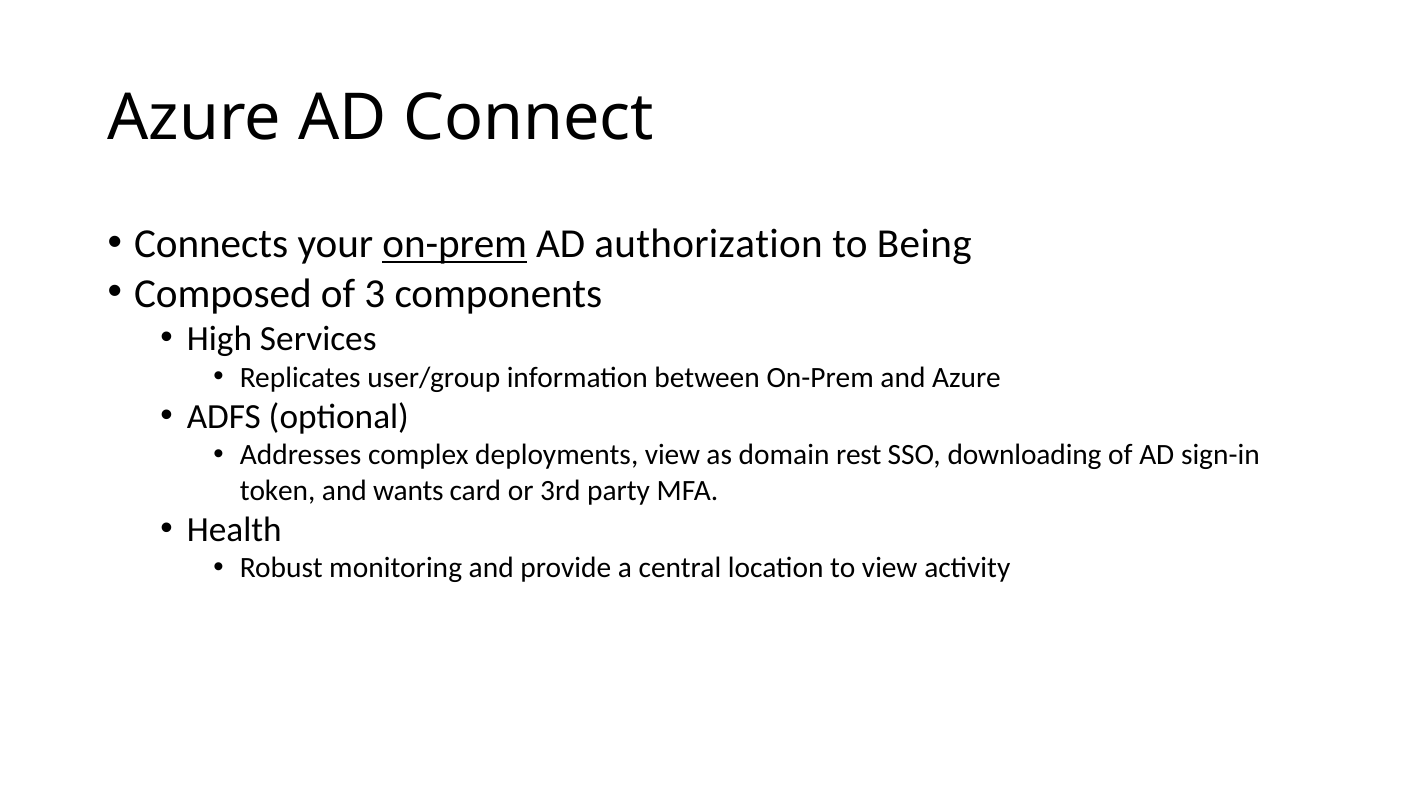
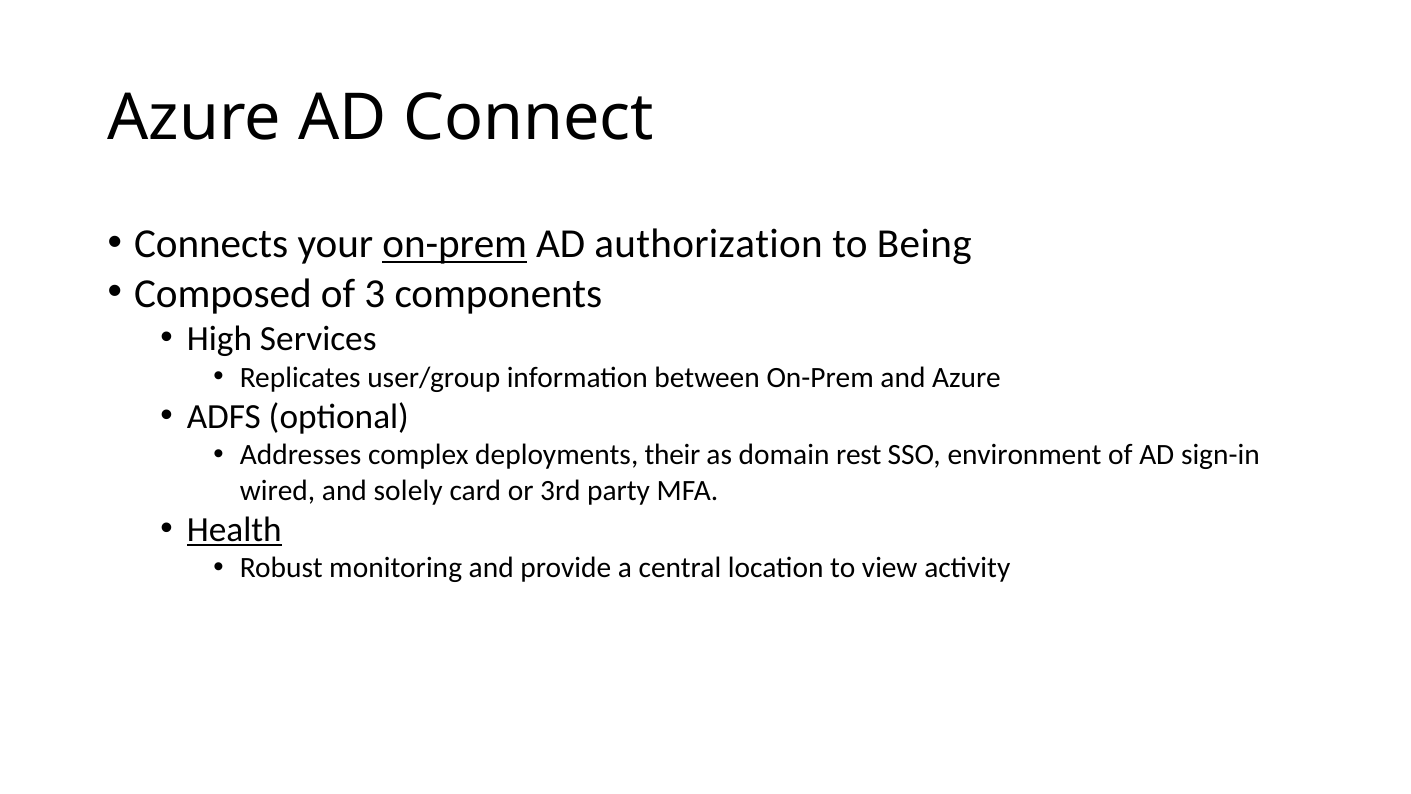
deployments view: view -> their
downloading: downloading -> environment
token: token -> wired
wants: wants -> solely
Health underline: none -> present
